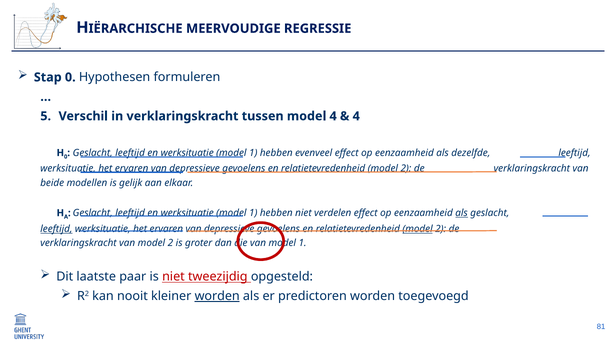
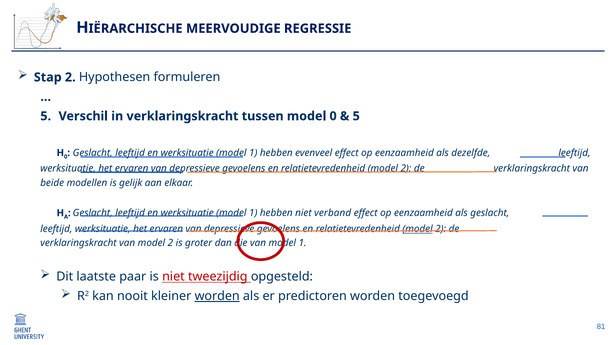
Stap 0: 0 -> 2
model 4: 4 -> 0
4 at (356, 116): 4 -> 5
verdelen: verdelen -> verband
als at (462, 213) underline: present -> none
leeftijd at (56, 229) underline: present -> none
